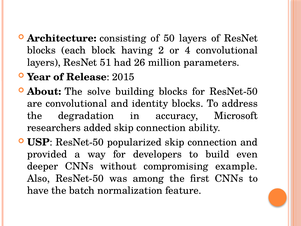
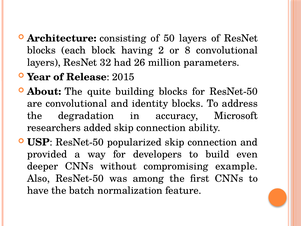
4: 4 -> 8
51: 51 -> 32
solve: solve -> quite
